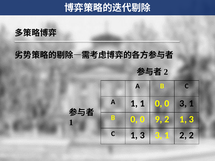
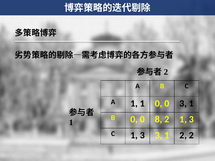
9: 9 -> 8
